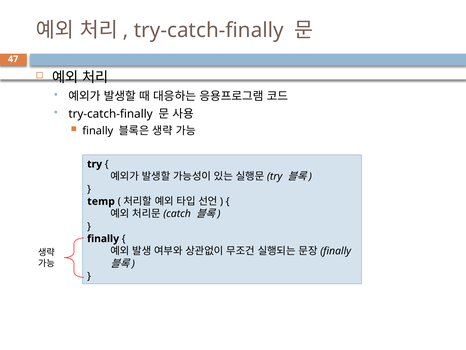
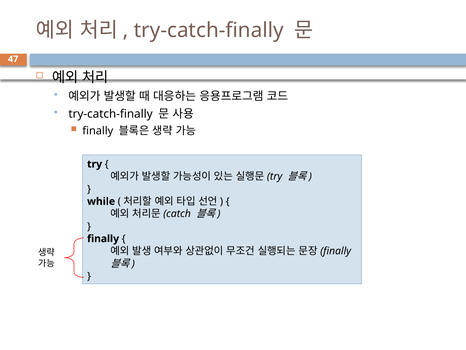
temp: temp -> while
